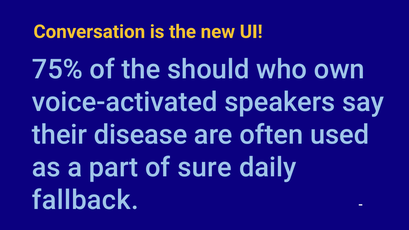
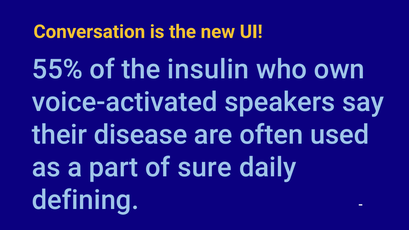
75%: 75% -> 55%
should: should -> insulin
fallback: fallback -> defining
